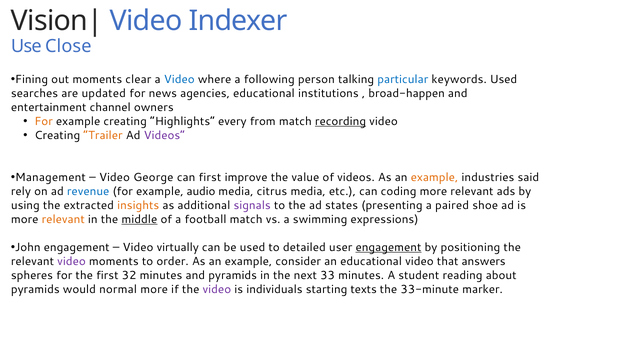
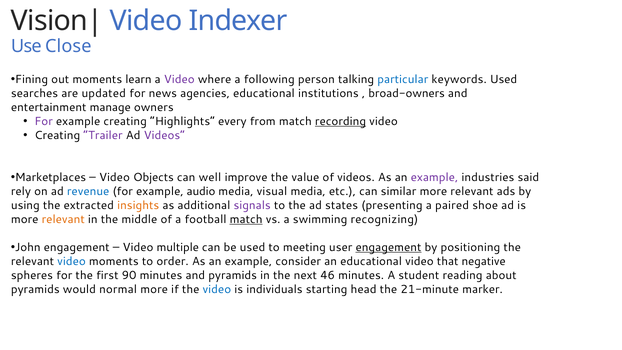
clear: clear -> learn
Video at (179, 79) colour: blue -> purple
broad-happen: broad-happen -> broad-owners
channel: channel -> manage
For at (44, 121) colour: orange -> purple
Trailer colour: orange -> purple
Management: Management -> Marketplaces
George: George -> Objects
can first: first -> well
example at (434, 177) colour: orange -> purple
citrus: citrus -> visual
coding: coding -> similar
middle underline: present -> none
match at (246, 219) underline: none -> present
expressions: expressions -> recognizing
virtually: virtually -> multiple
detailed: detailed -> meeting
video at (72, 261) colour: purple -> blue
answers: answers -> negative
32: 32 -> 90
33: 33 -> 46
video at (217, 289) colour: purple -> blue
texts: texts -> head
33-minute: 33-minute -> 21-minute
